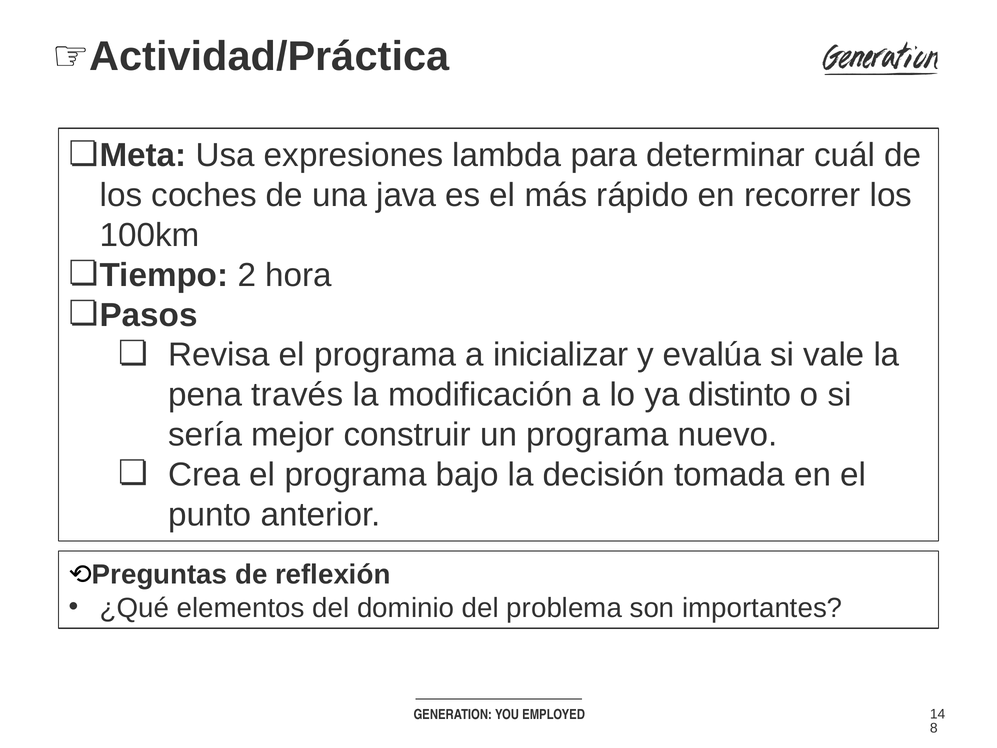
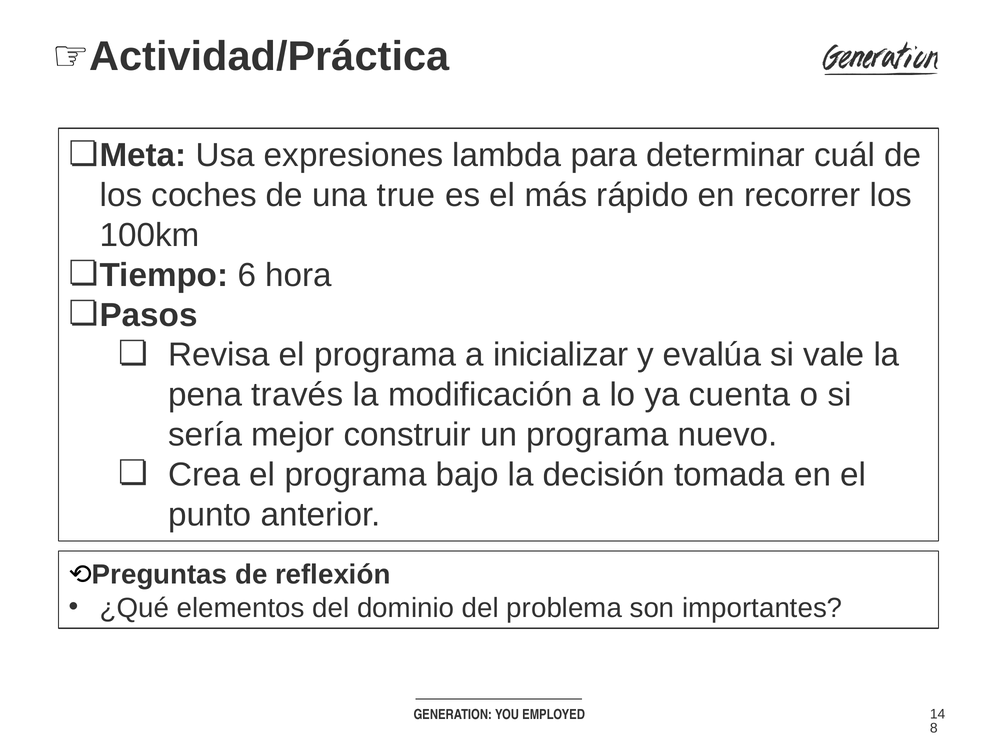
java: java -> true
2: 2 -> 6
distinto: distinto -> cuenta
